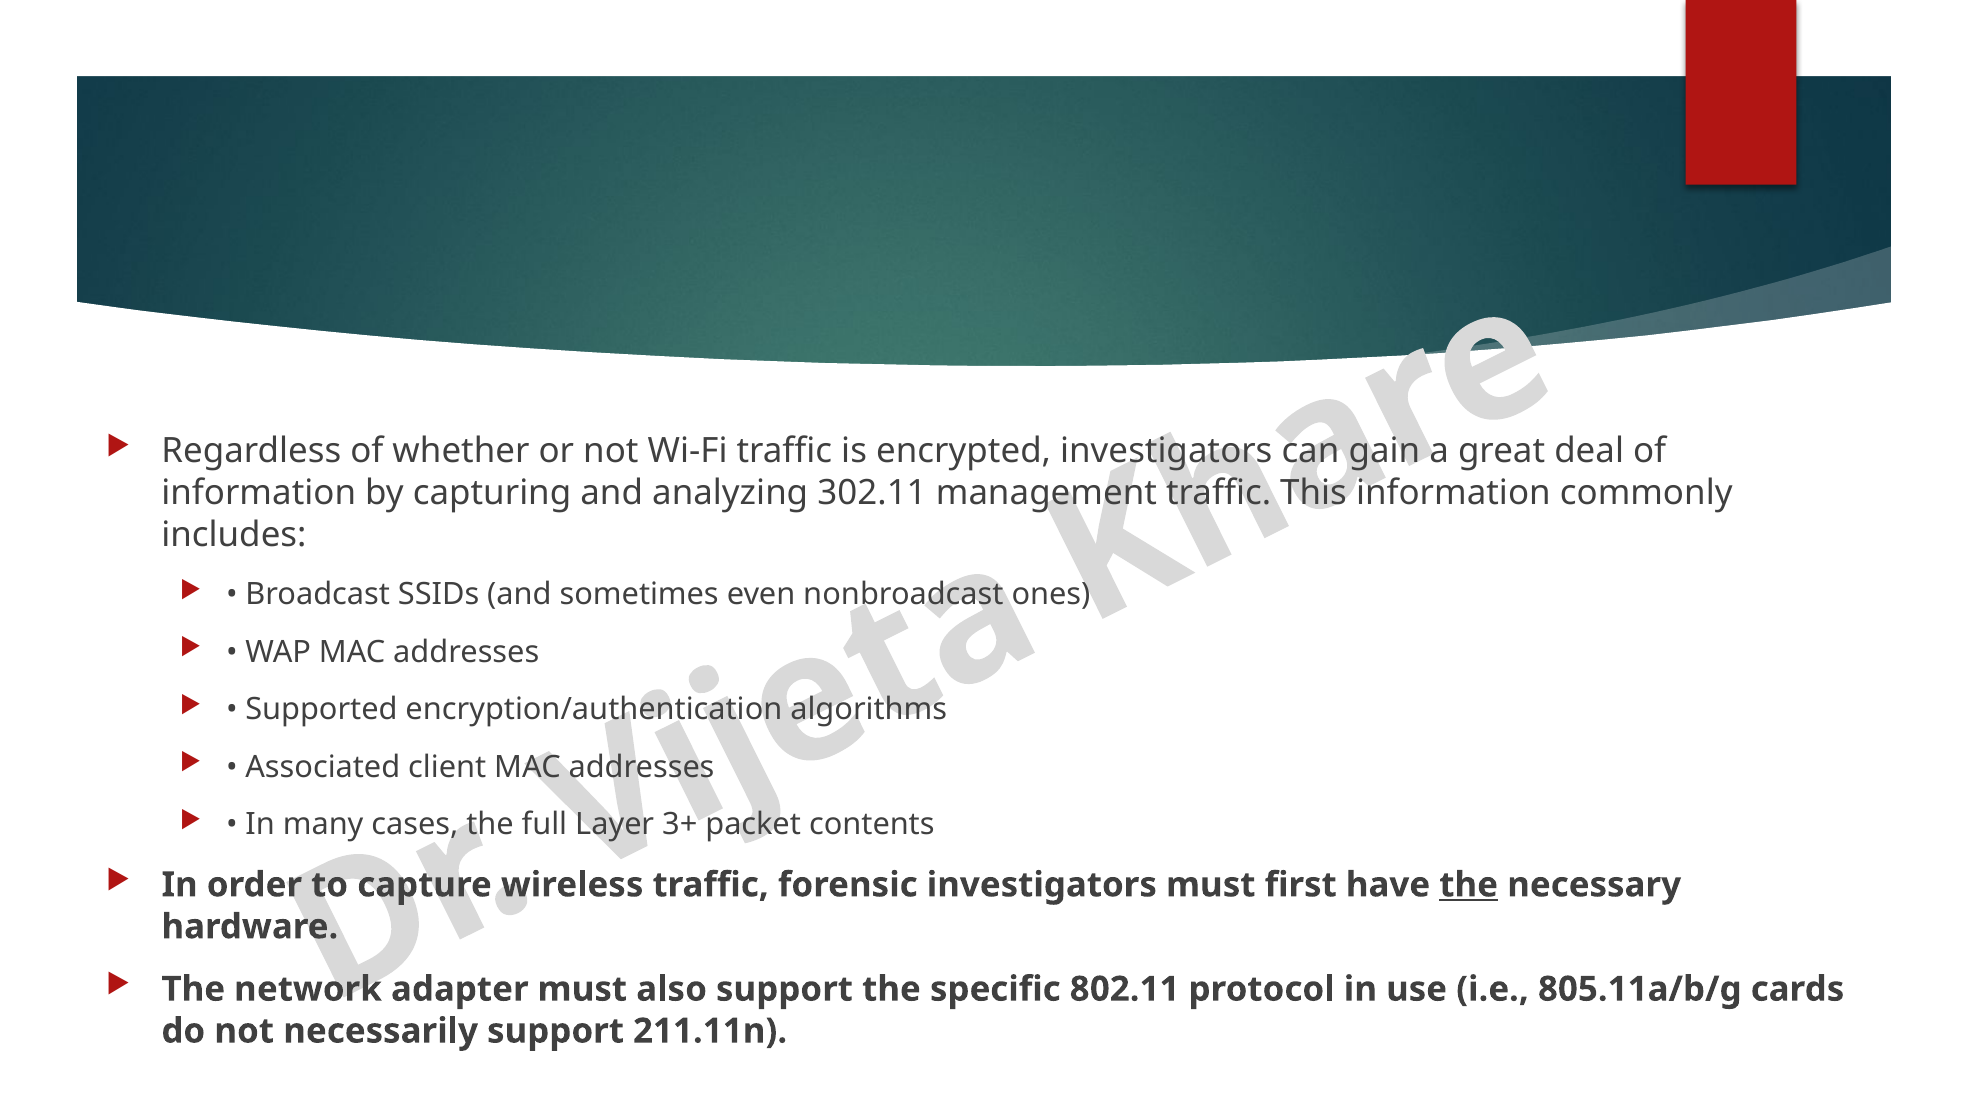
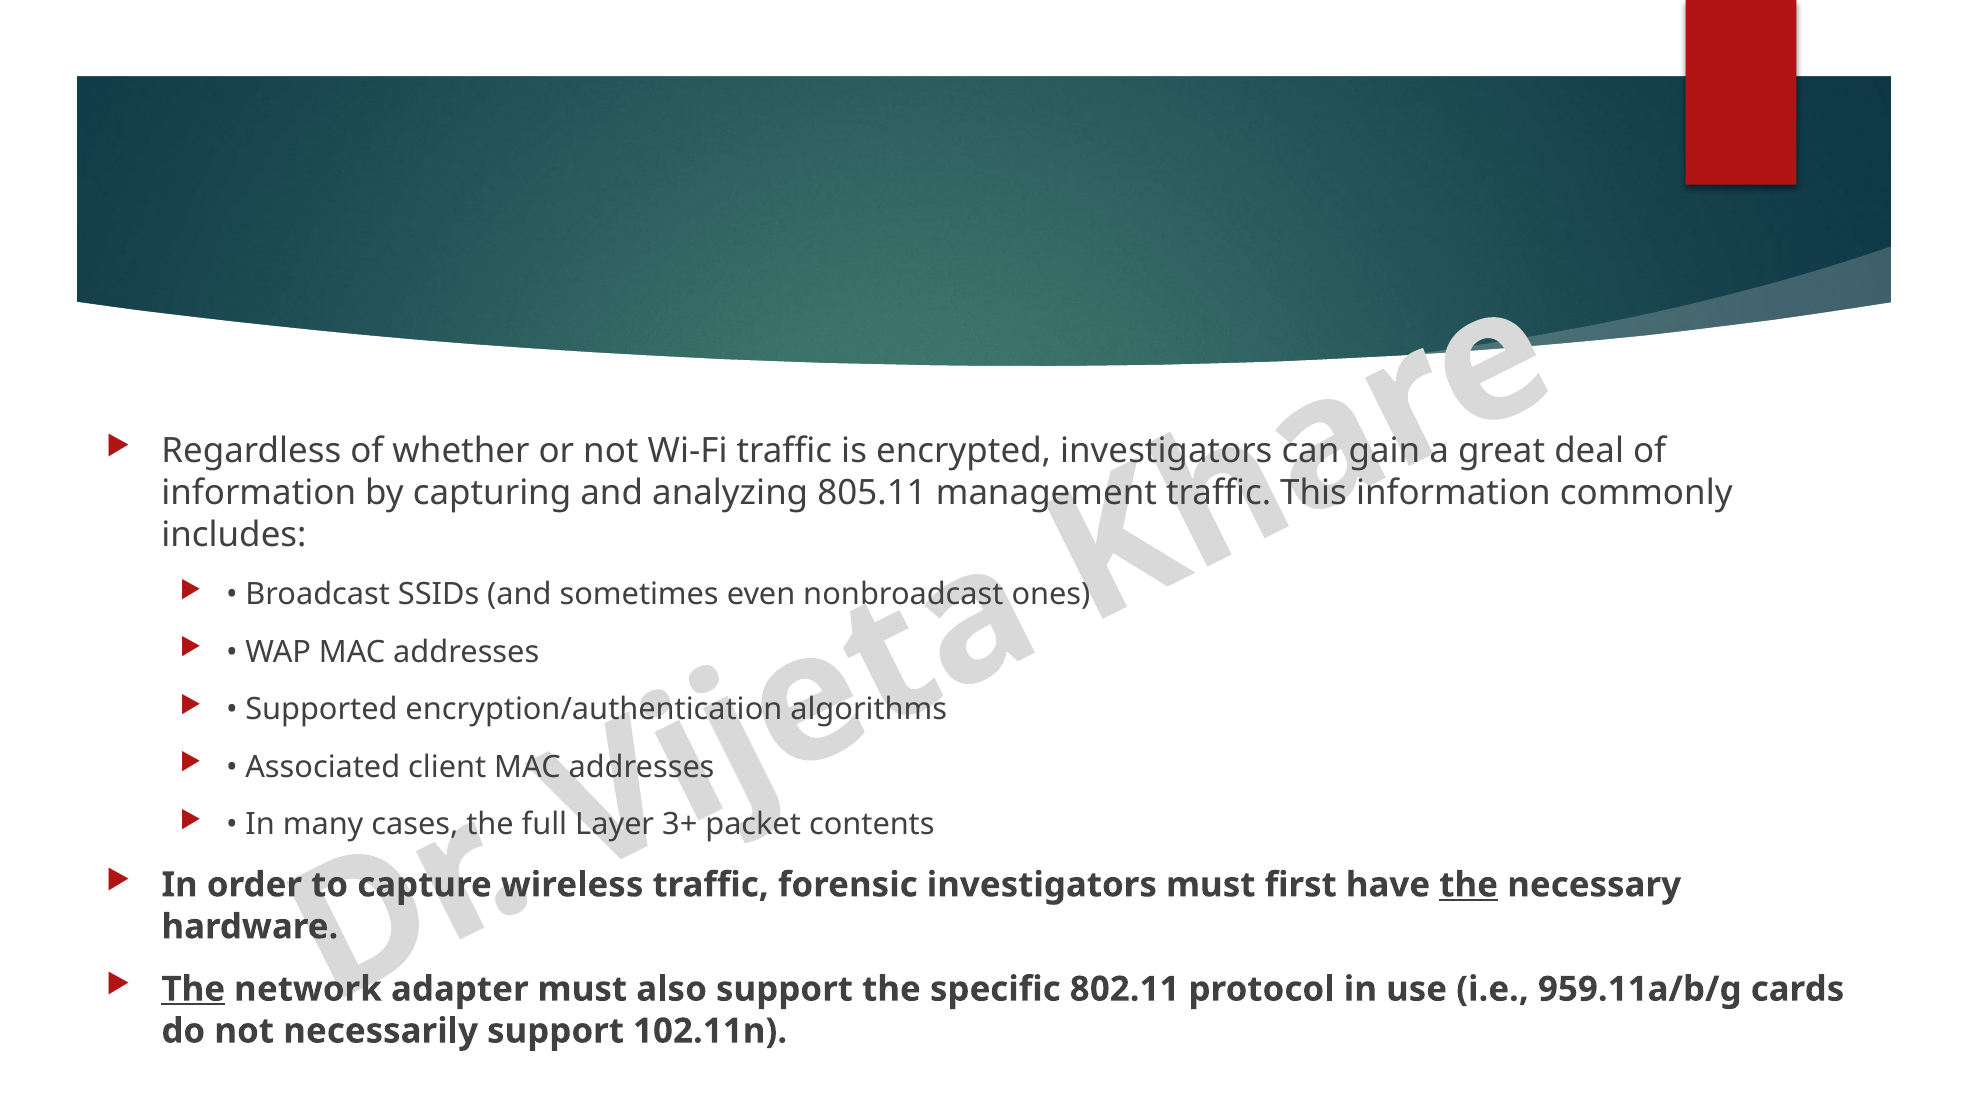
302.11: 302.11 -> 805.11
The at (193, 989) underline: none -> present
805.11a/b/g: 805.11a/b/g -> 959.11a/b/g
211.11n: 211.11n -> 102.11n
